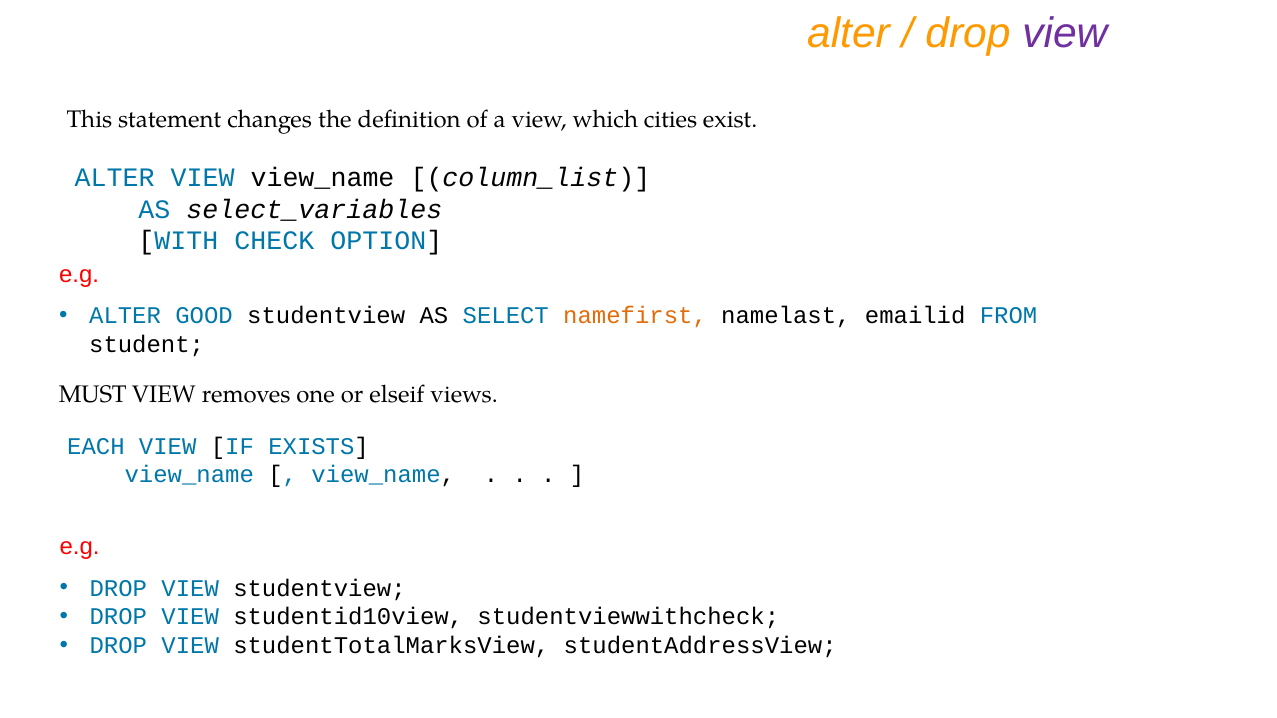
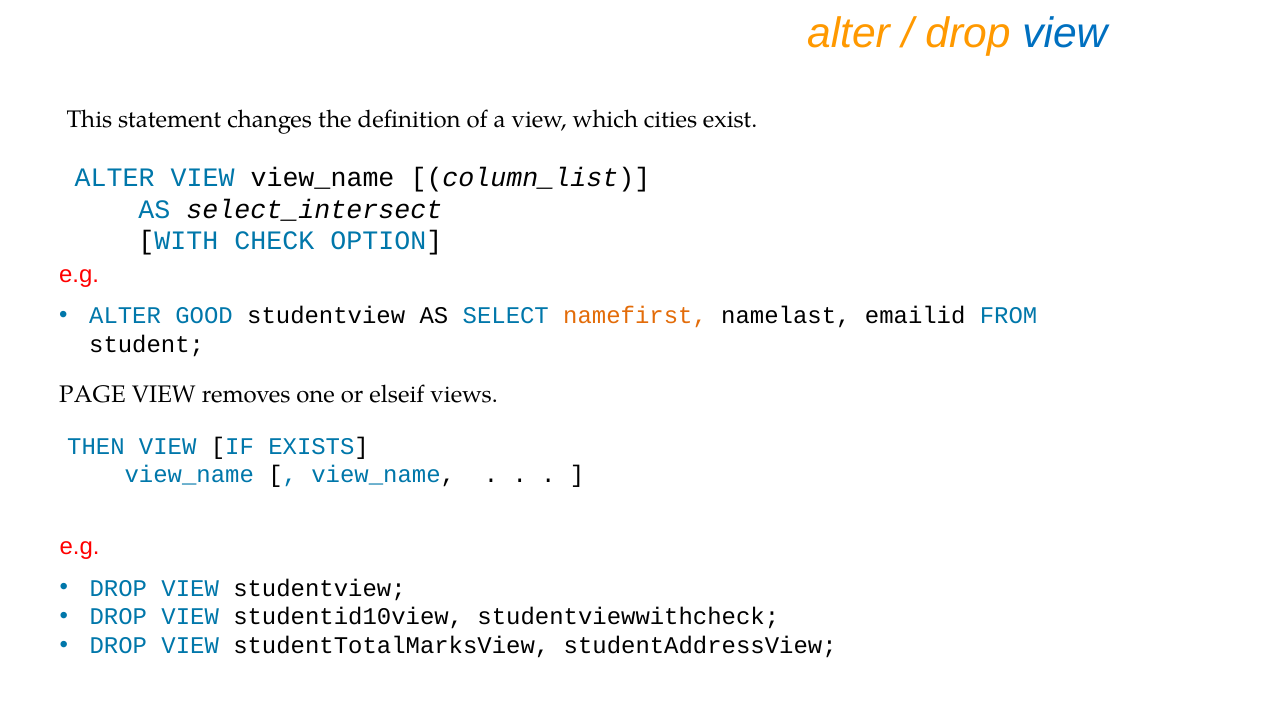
view at (1065, 33) colour: purple -> blue
select_variables: select_variables -> select_intersect
MUST: MUST -> PAGE
EACH: EACH -> THEN
